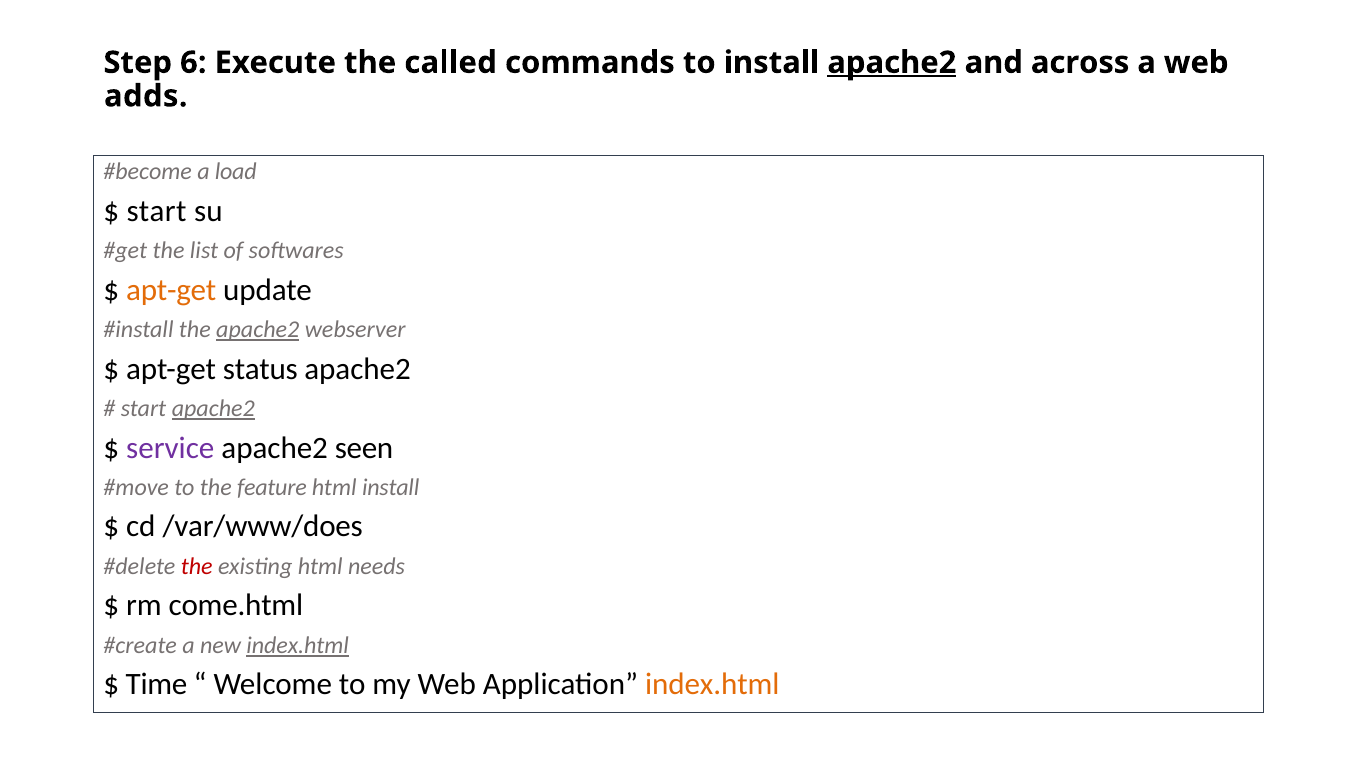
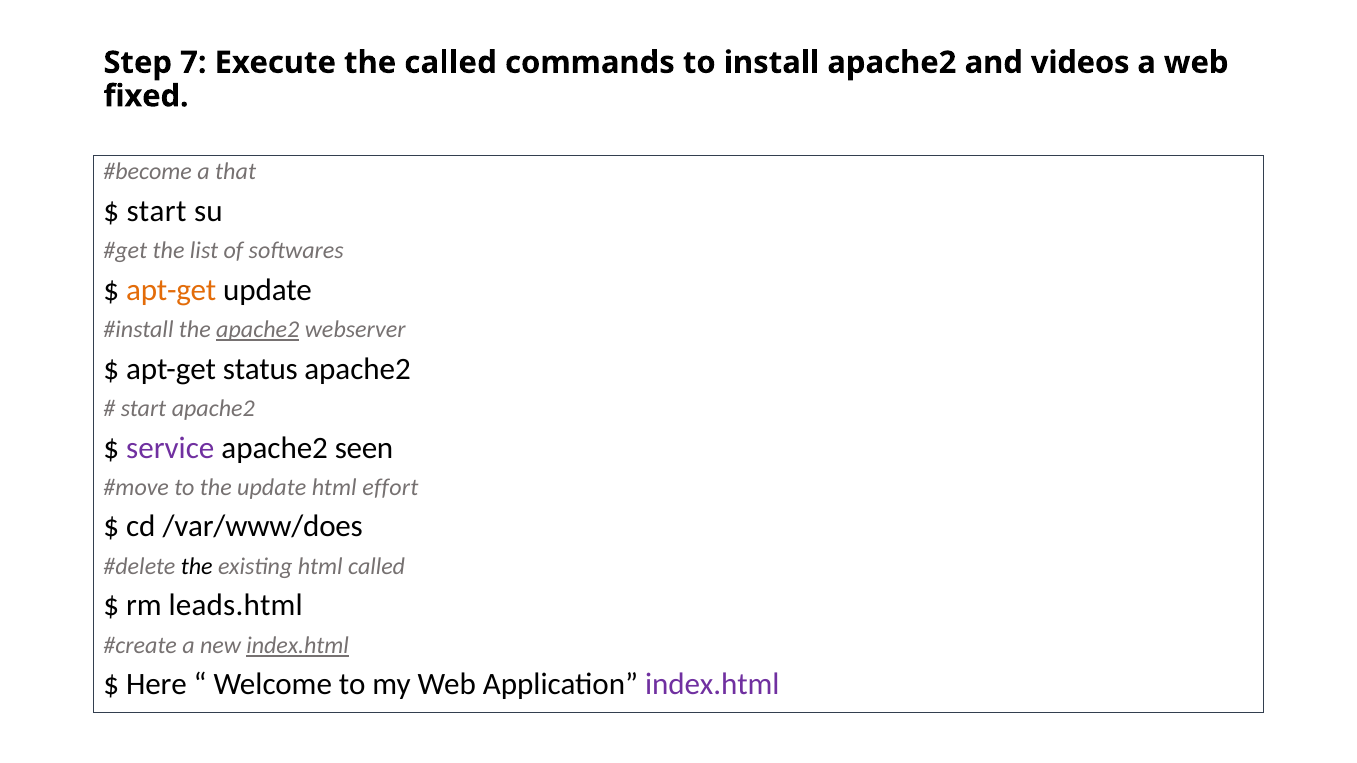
6: 6 -> 7
apache2 at (892, 63) underline: present -> none
across: across -> videos
adds: adds -> fixed
load: load -> that
apache2 at (213, 409) underline: present -> none
the feature: feature -> update
html install: install -> effort
the at (197, 567) colour: red -> black
html needs: needs -> called
come.html: come.html -> leads.html
Time: Time -> Here
index.html at (712, 685) colour: orange -> purple
